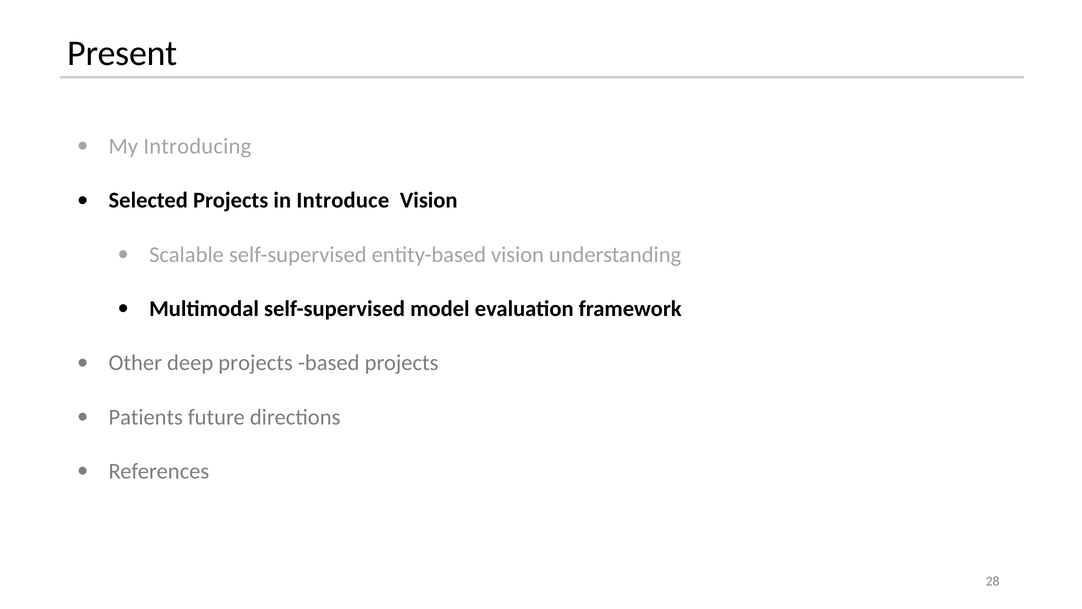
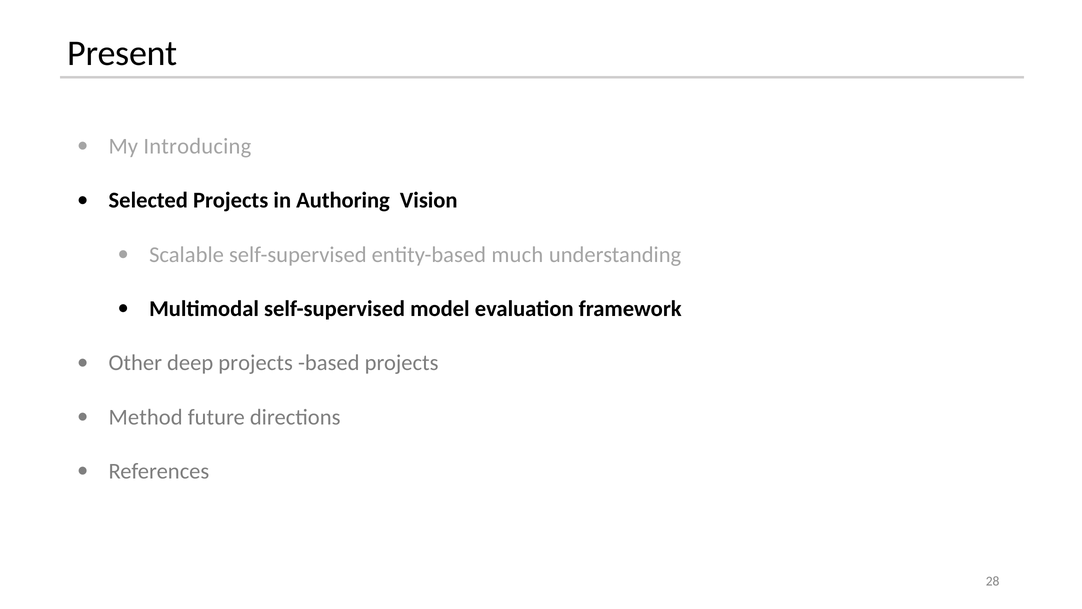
Introduce: Introduce -> Authoring
entity-based vision: vision -> much
Patients: Patients -> Method
